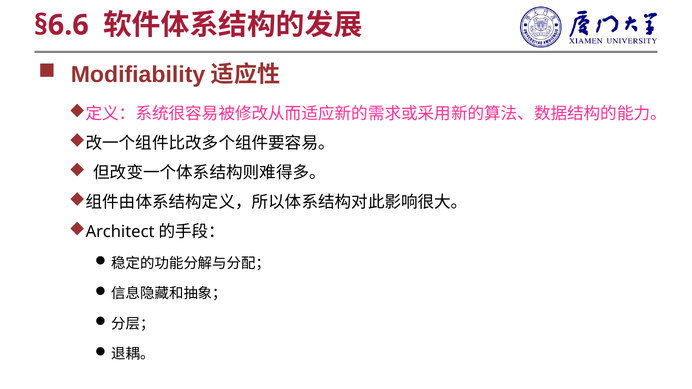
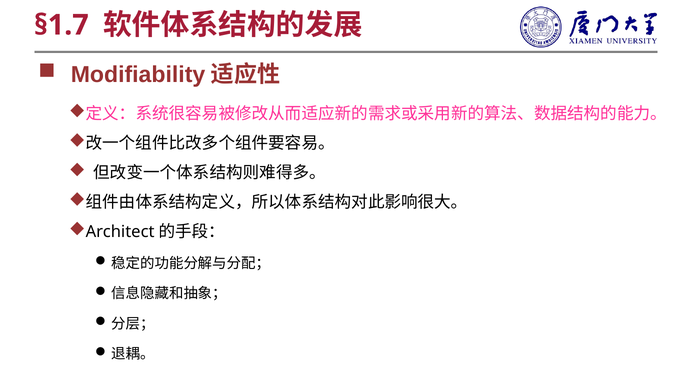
§6.6: §6.6 -> §1.7
